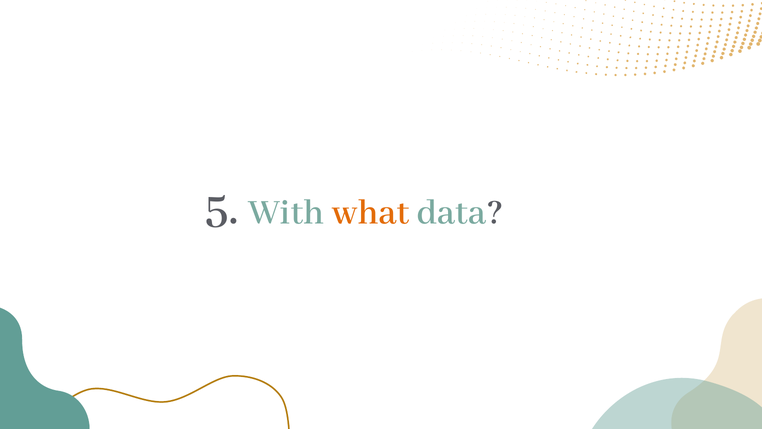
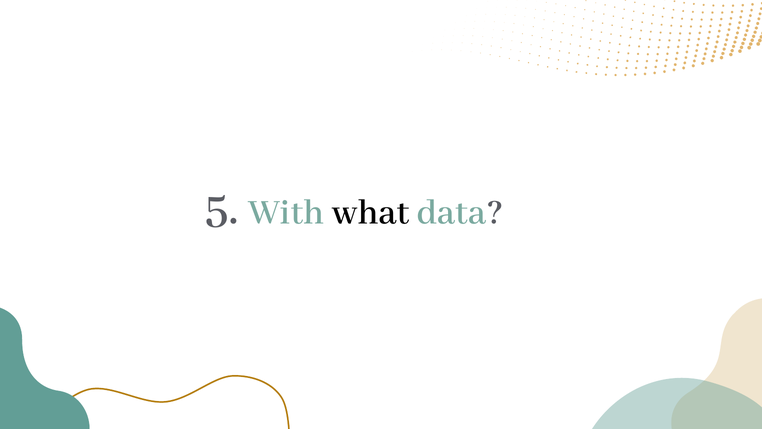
what colour: orange -> black
